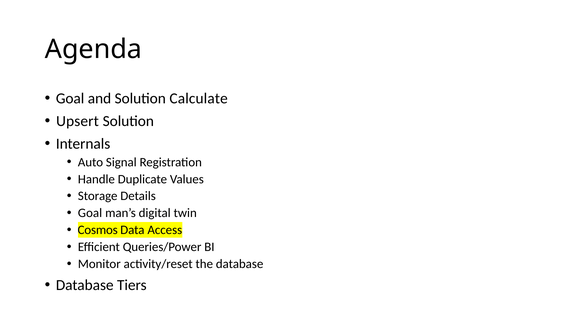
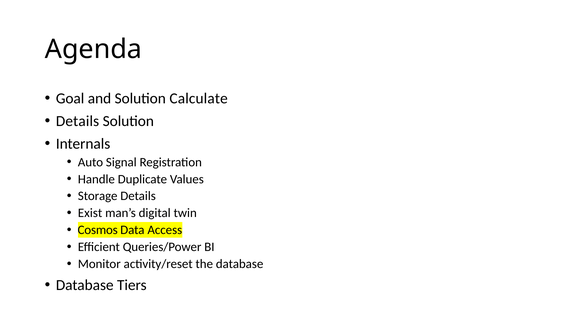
Upsert at (77, 121): Upsert -> Details
Goal at (90, 213): Goal -> Exist
